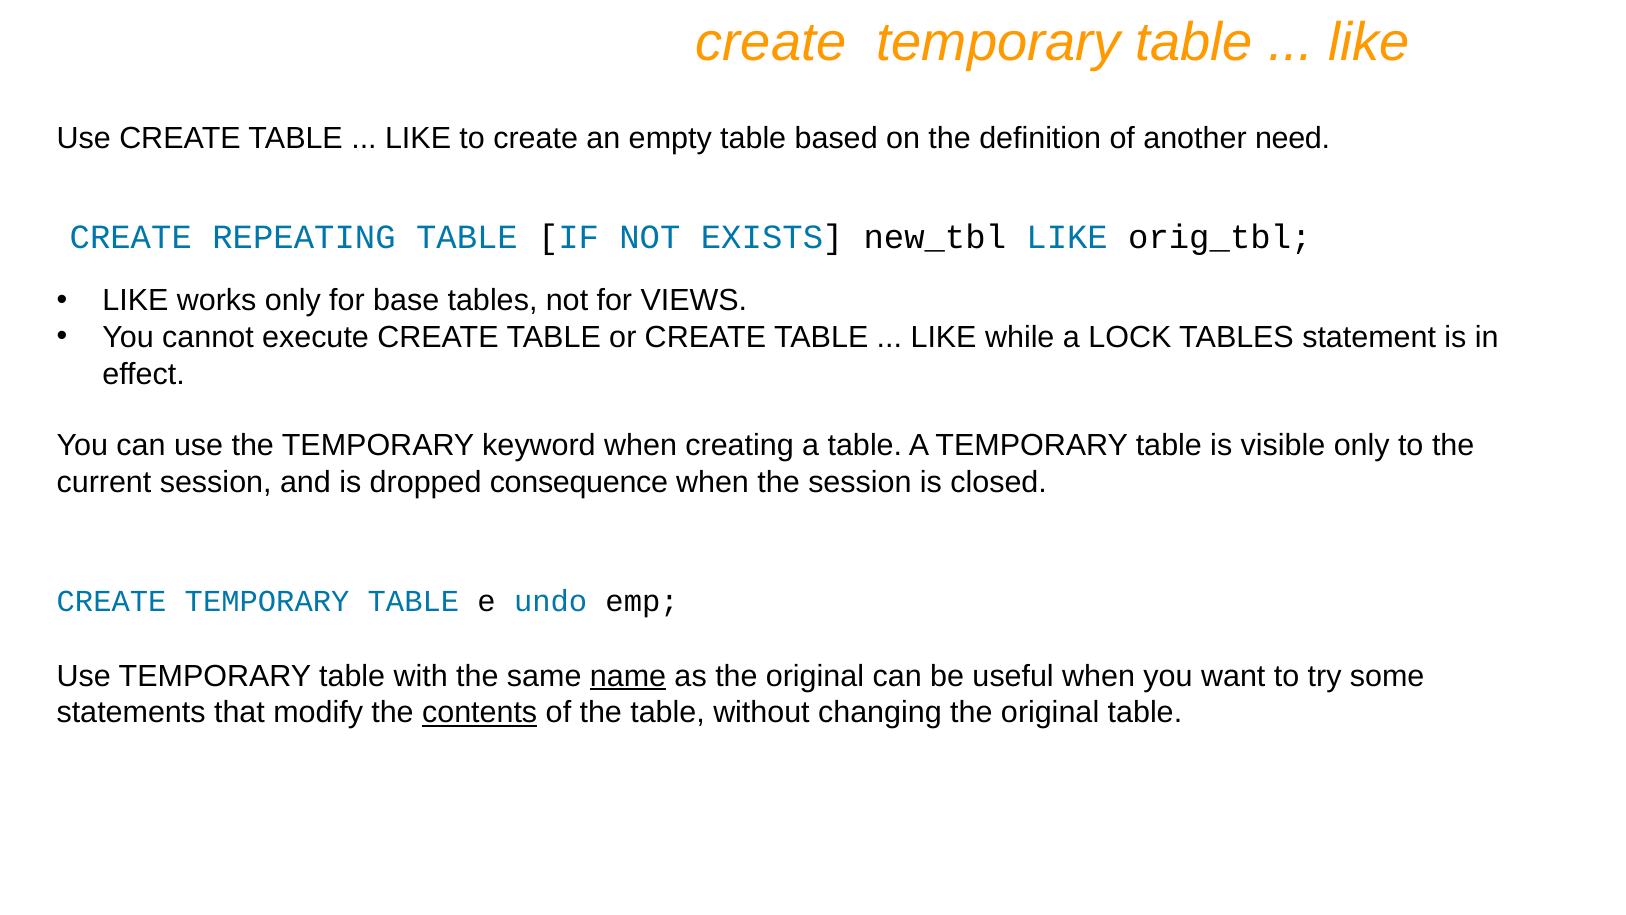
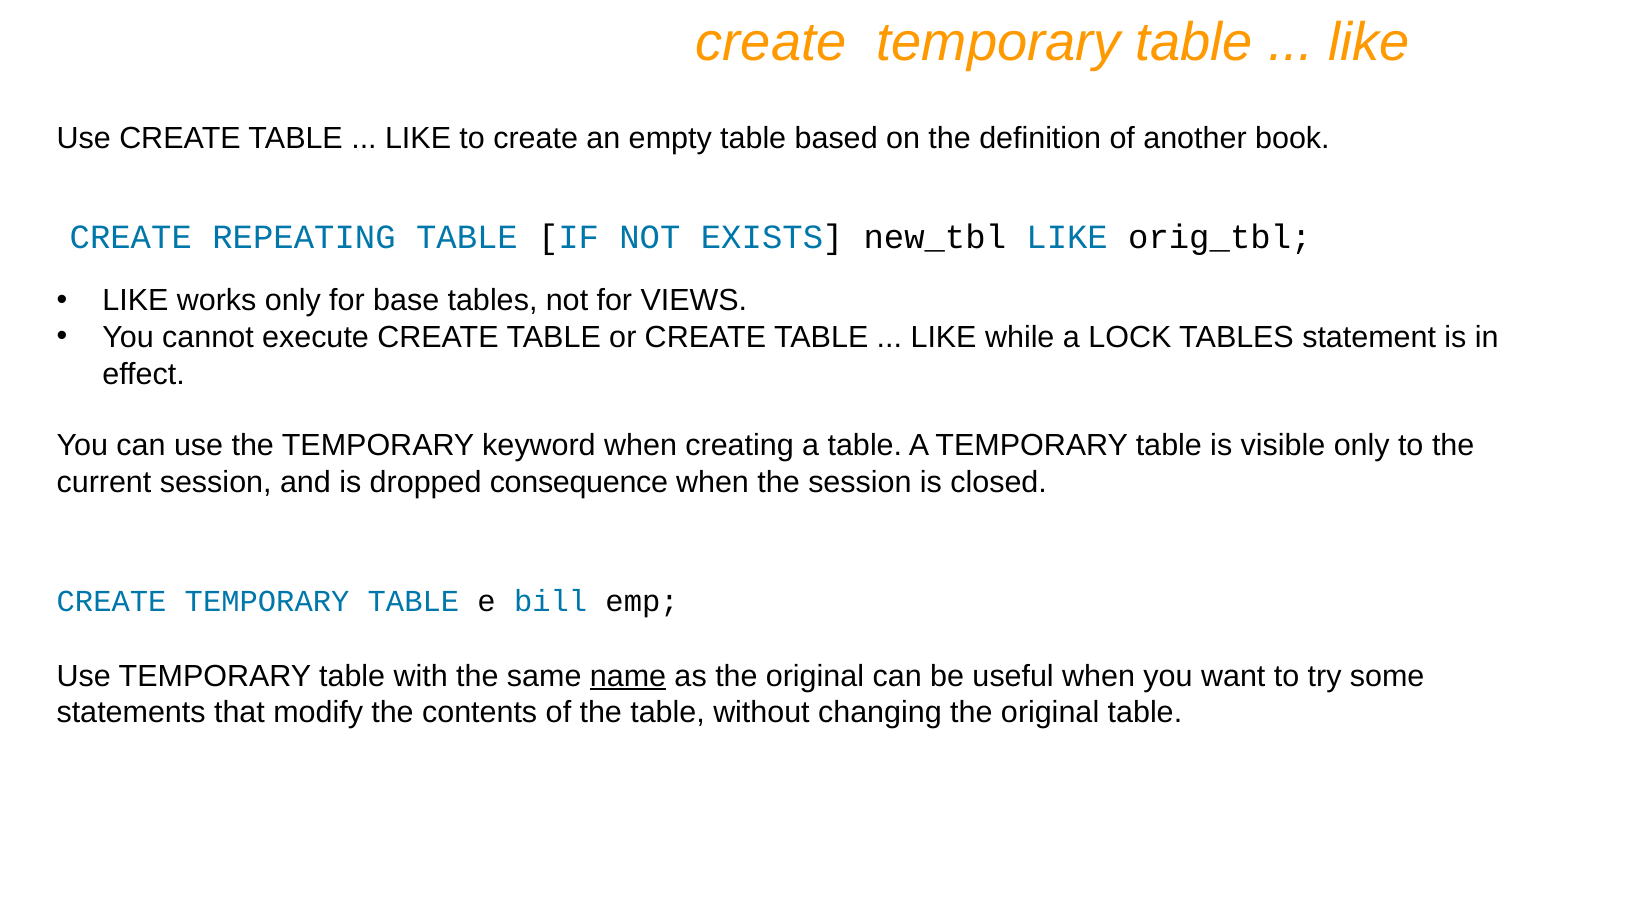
need: need -> book
undo: undo -> bill
contents underline: present -> none
